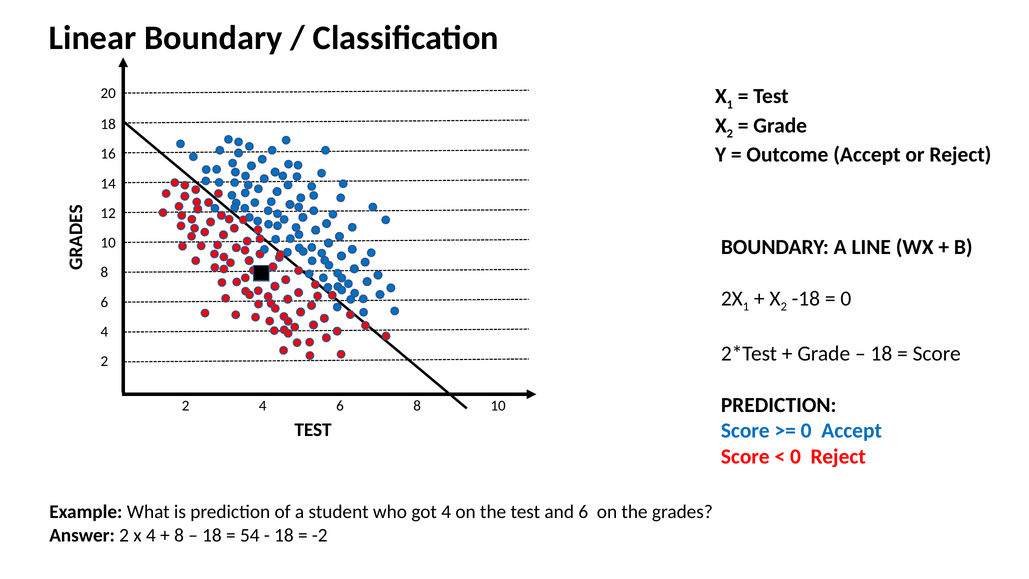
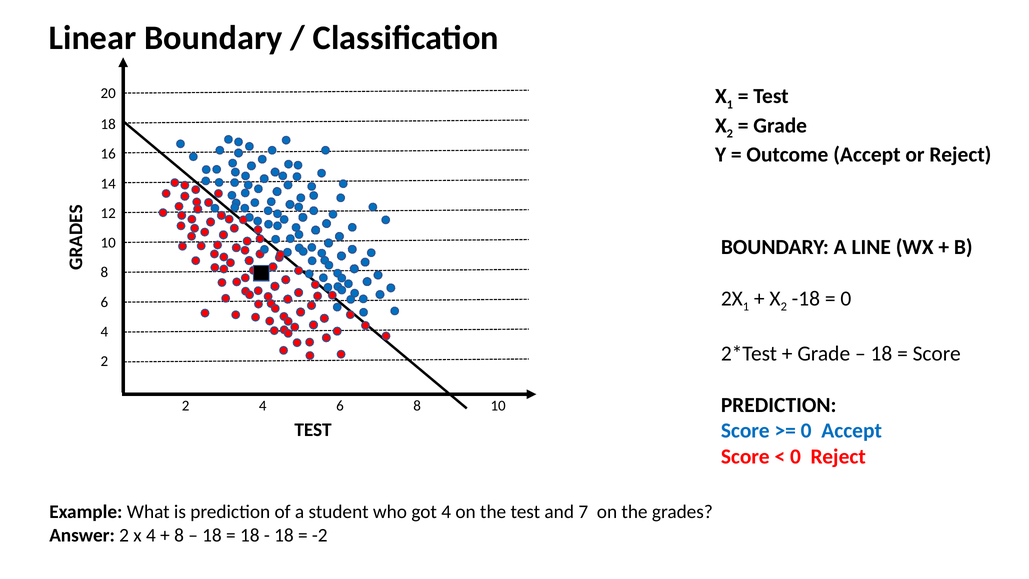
and 6: 6 -> 7
54 at (250, 535): 54 -> 18
